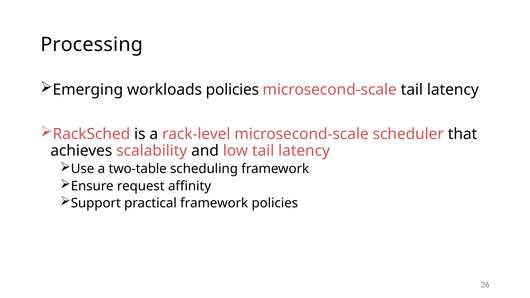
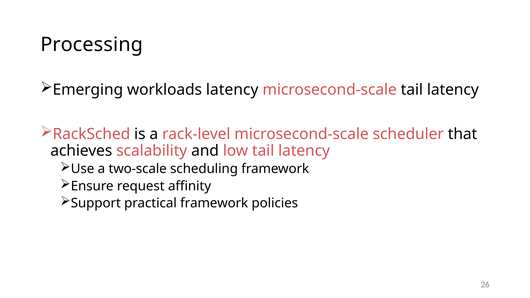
workloads policies: policies -> latency
two-table: two-table -> two-scale
